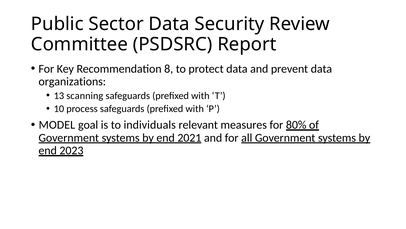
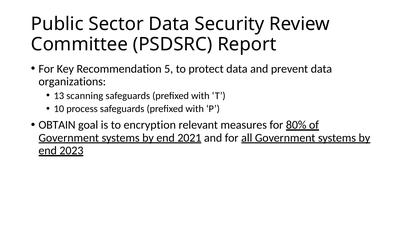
8: 8 -> 5
MODEL: MODEL -> OBTAIN
individuals: individuals -> encryption
